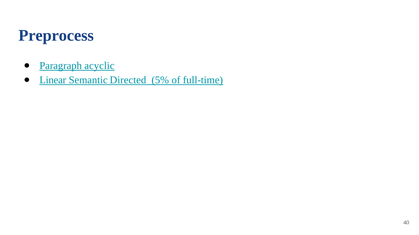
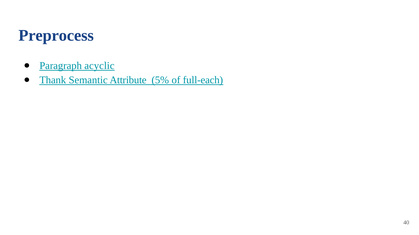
Linear: Linear -> Thank
Directed: Directed -> Attribute
full-time: full-time -> full-each
